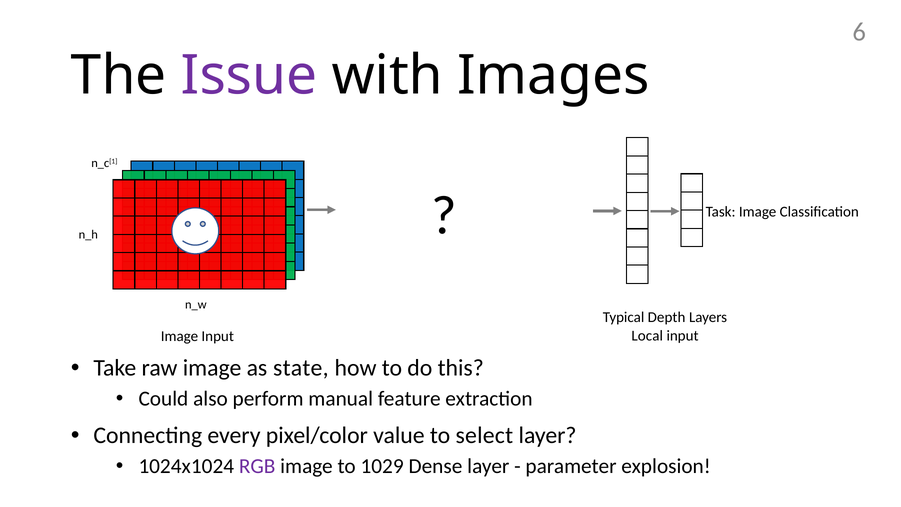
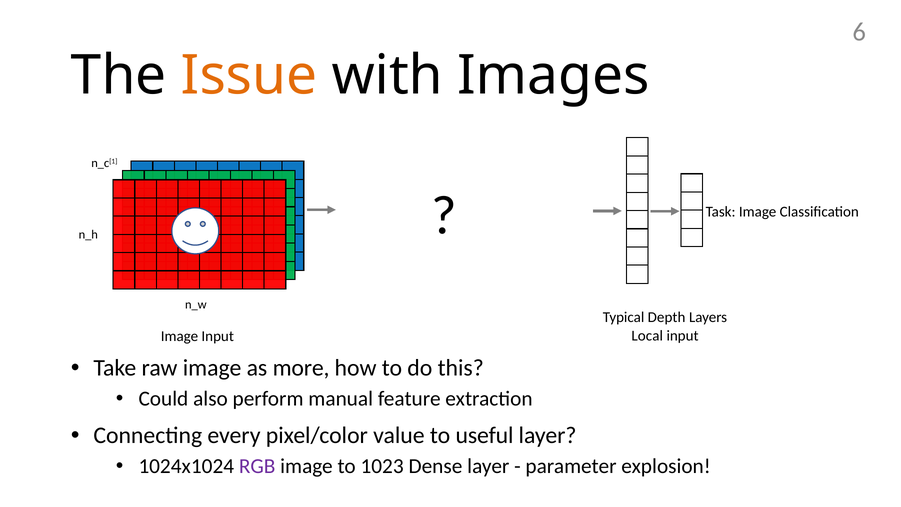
Issue colour: purple -> orange
state: state -> more
select: select -> useful
1029: 1029 -> 1023
